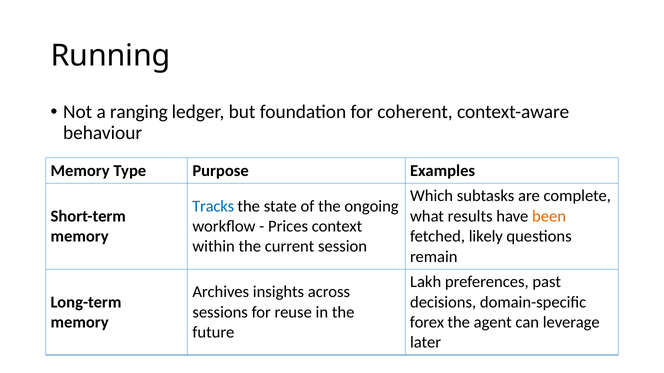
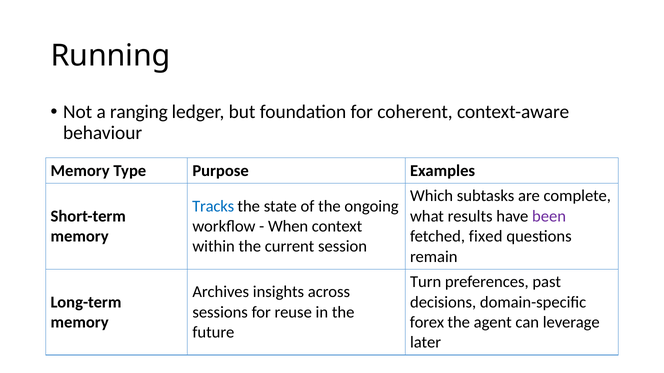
been colour: orange -> purple
Prices: Prices -> When
likely: likely -> fixed
Lakh: Lakh -> Turn
